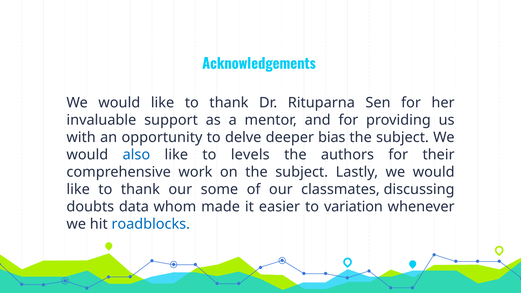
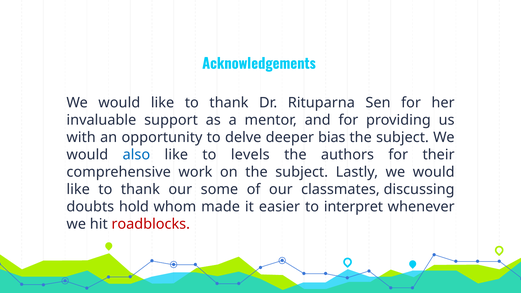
data: data -> hold
variation: variation -> interpret
roadblocks colour: blue -> red
